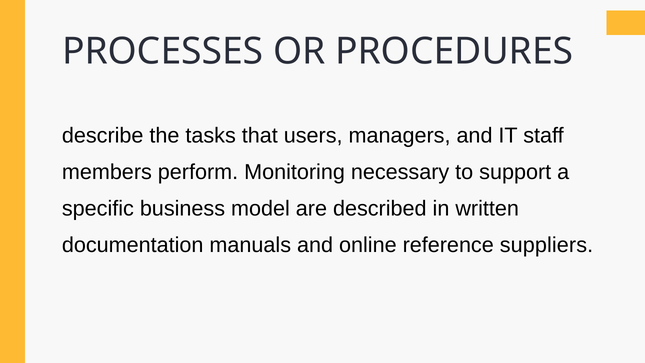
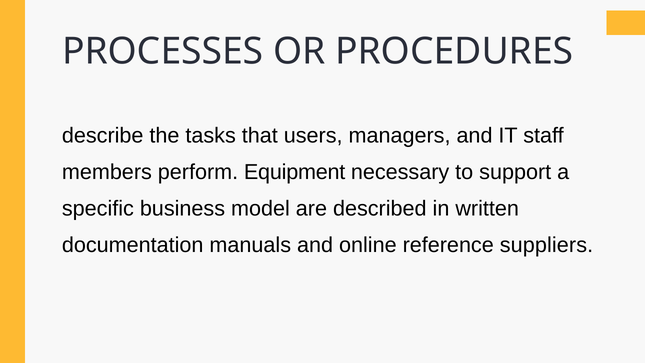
Monitoring: Monitoring -> Equipment
